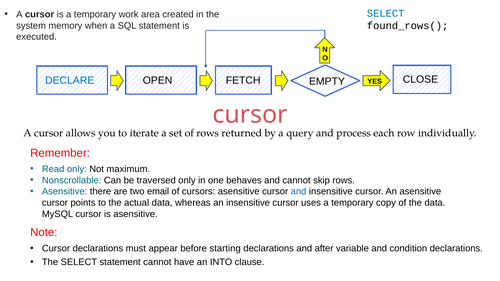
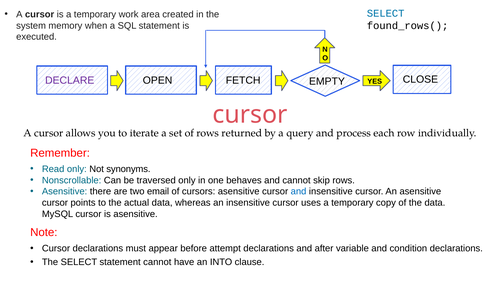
DECLARE colour: blue -> purple
maximum: maximum -> synonyms
starting: starting -> attempt
